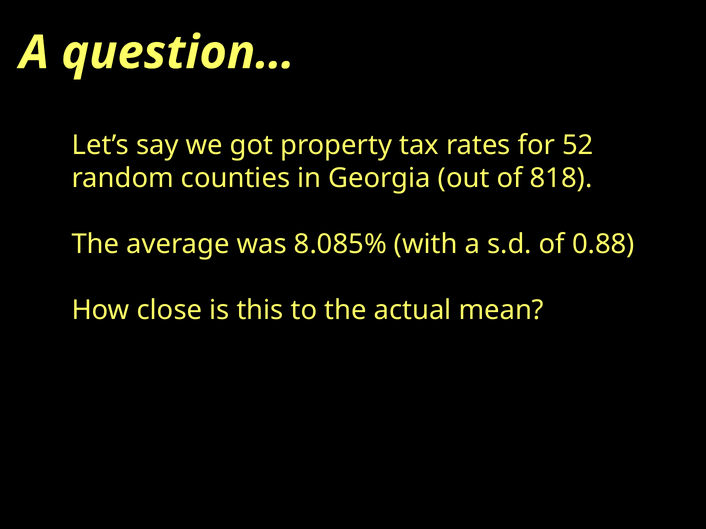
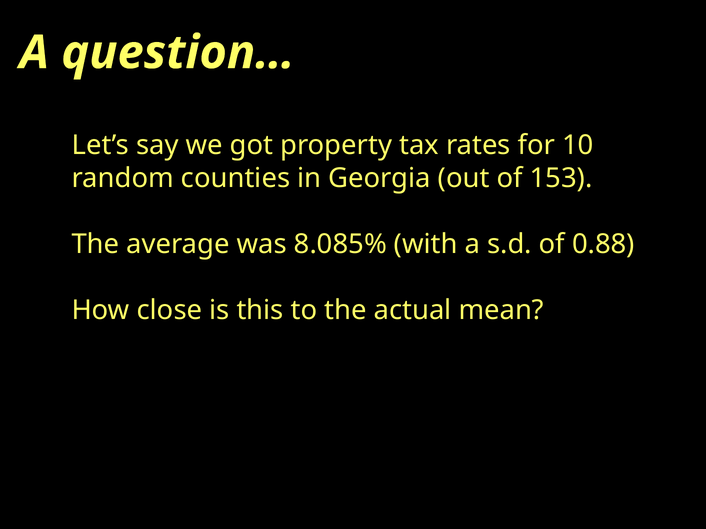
52: 52 -> 10
818: 818 -> 153
